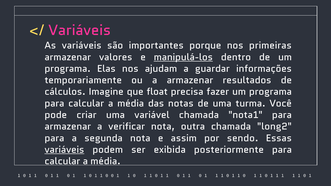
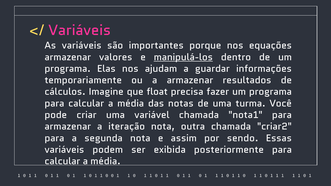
primeiras: primeiras -> equações
verificar: verificar -> iteração
long2: long2 -> criar2
variáveis at (64, 150) underline: present -> none
